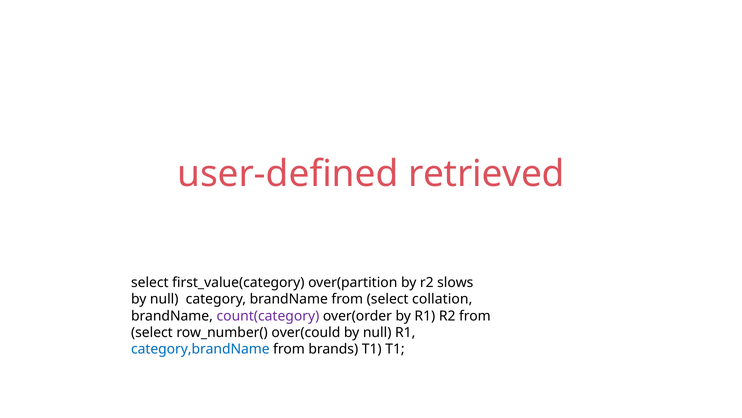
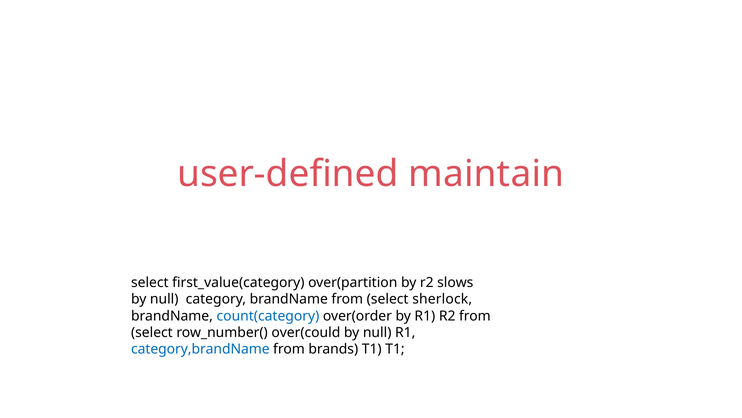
retrieved: retrieved -> maintain
collation: collation -> sherlock
count(category colour: purple -> blue
